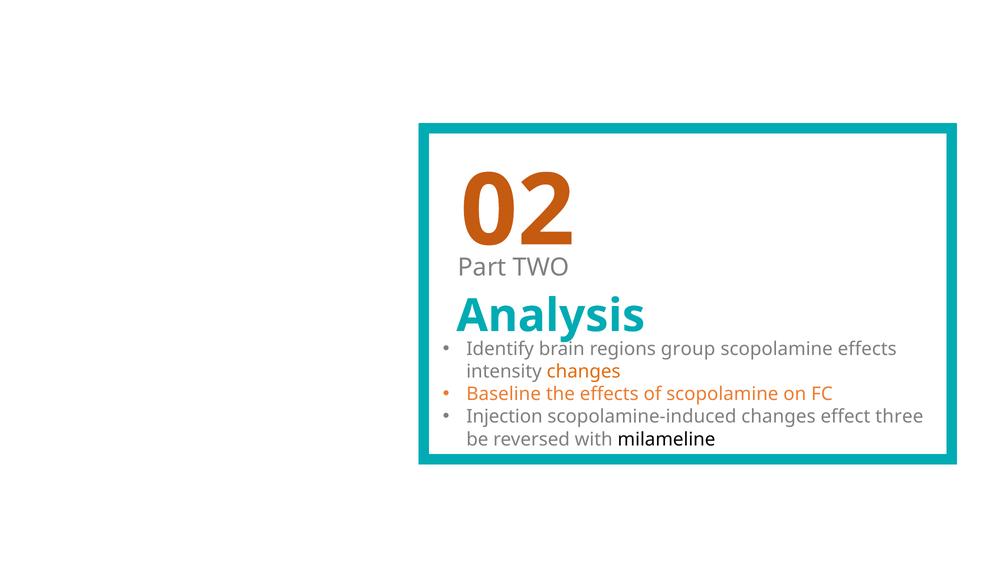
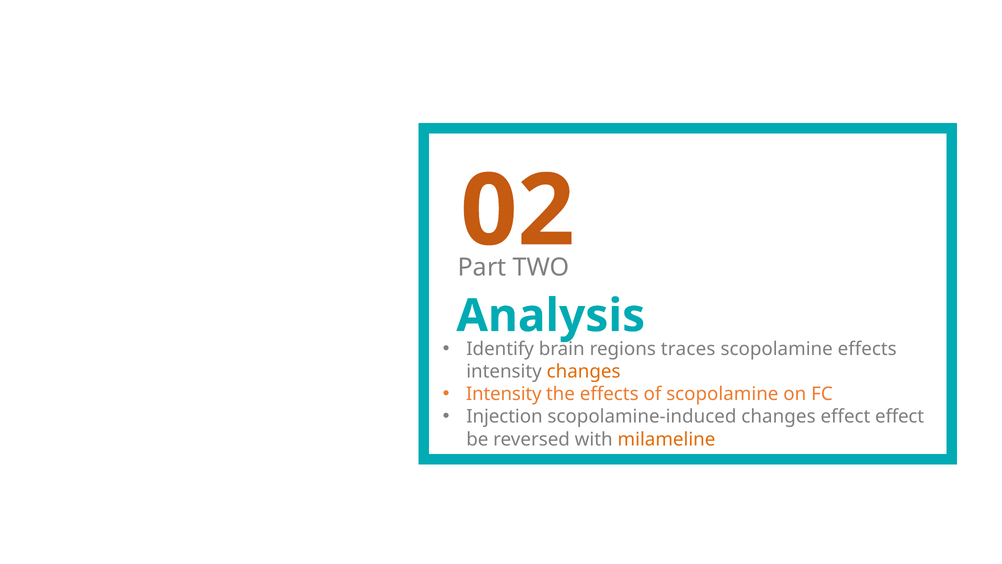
group: group -> traces
Baseline at (504, 394): Baseline -> Intensity
effect three: three -> effect
milameline colour: black -> orange
